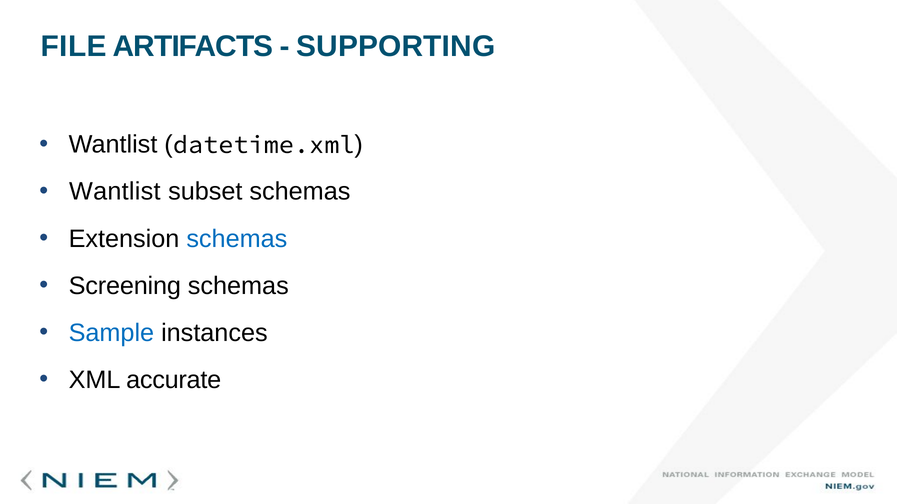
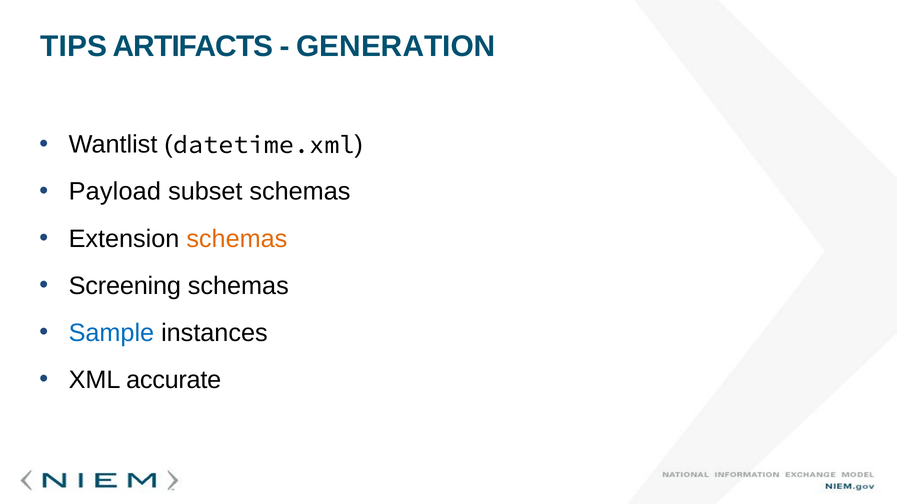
FILE: FILE -> TIPS
SUPPORTING: SUPPORTING -> GENERATION
Wantlist at (115, 192): Wantlist -> Payload
schemas at (237, 239) colour: blue -> orange
